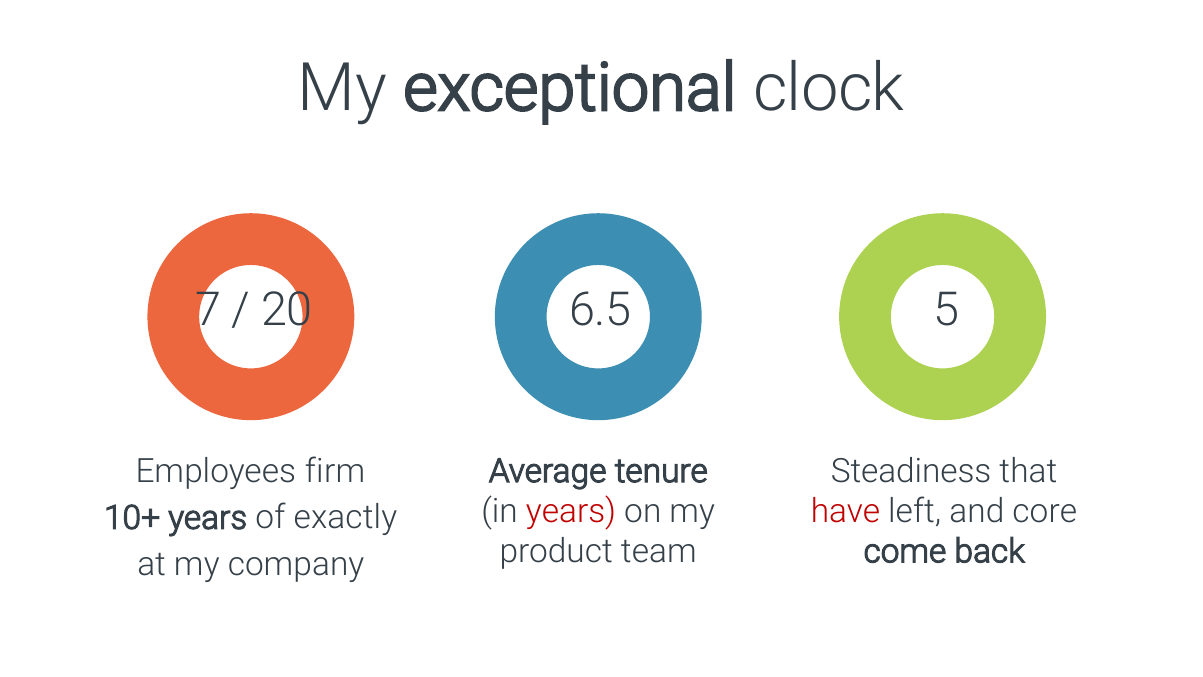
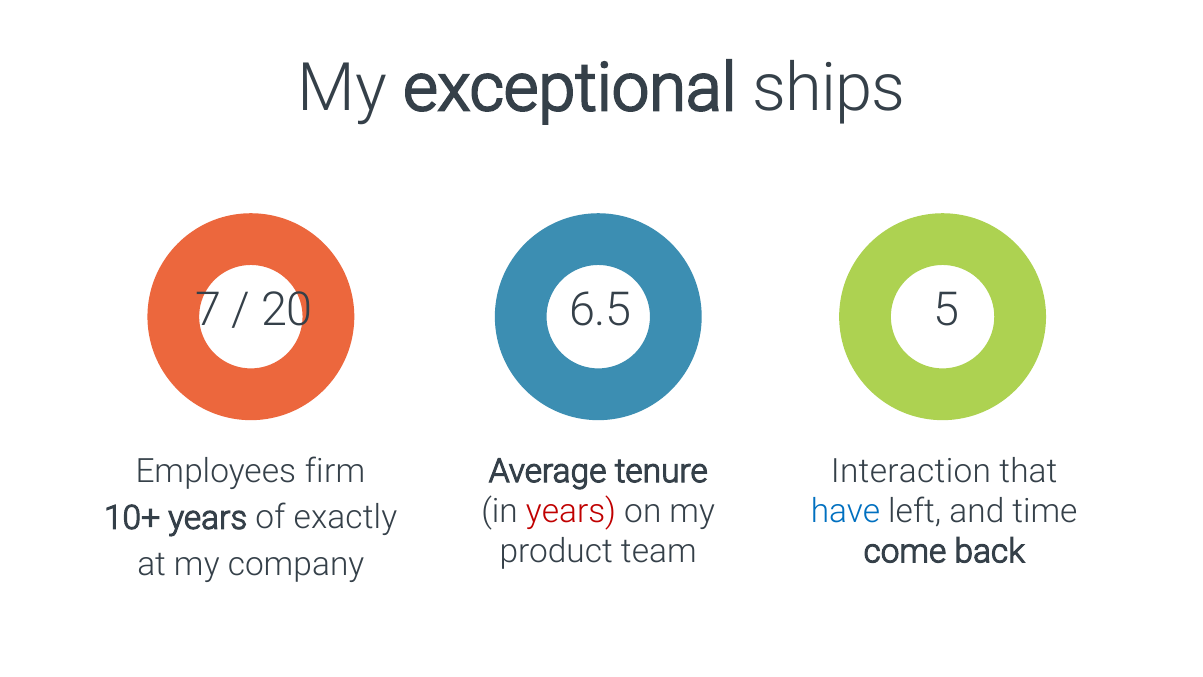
exceptional clock: clock -> ships
Steadiness: Steadiness -> Interaction
have colour: red -> blue
and core: core -> time
